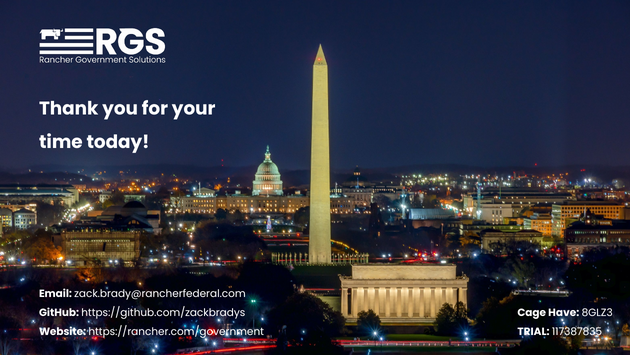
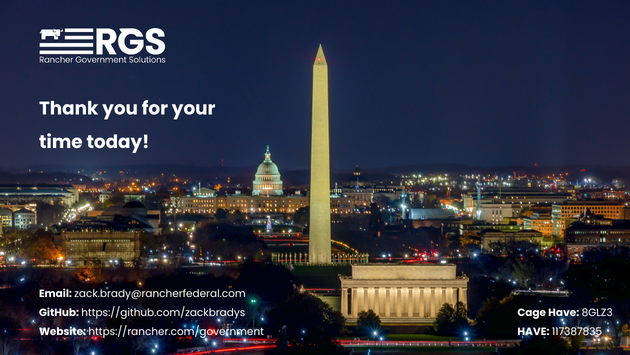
TRIAL at (533, 331): TRIAL -> HAVE
